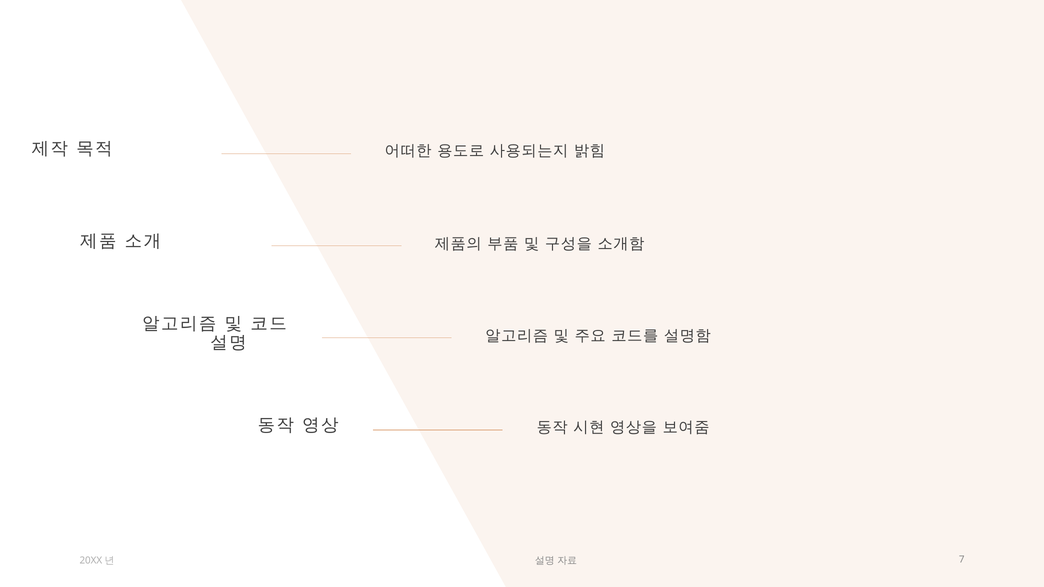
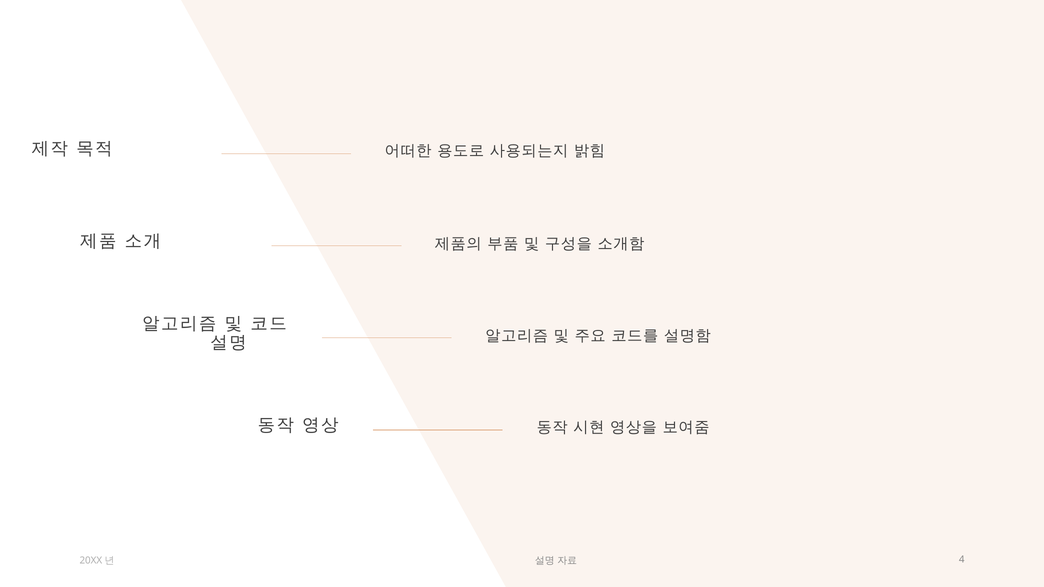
7: 7 -> 4
